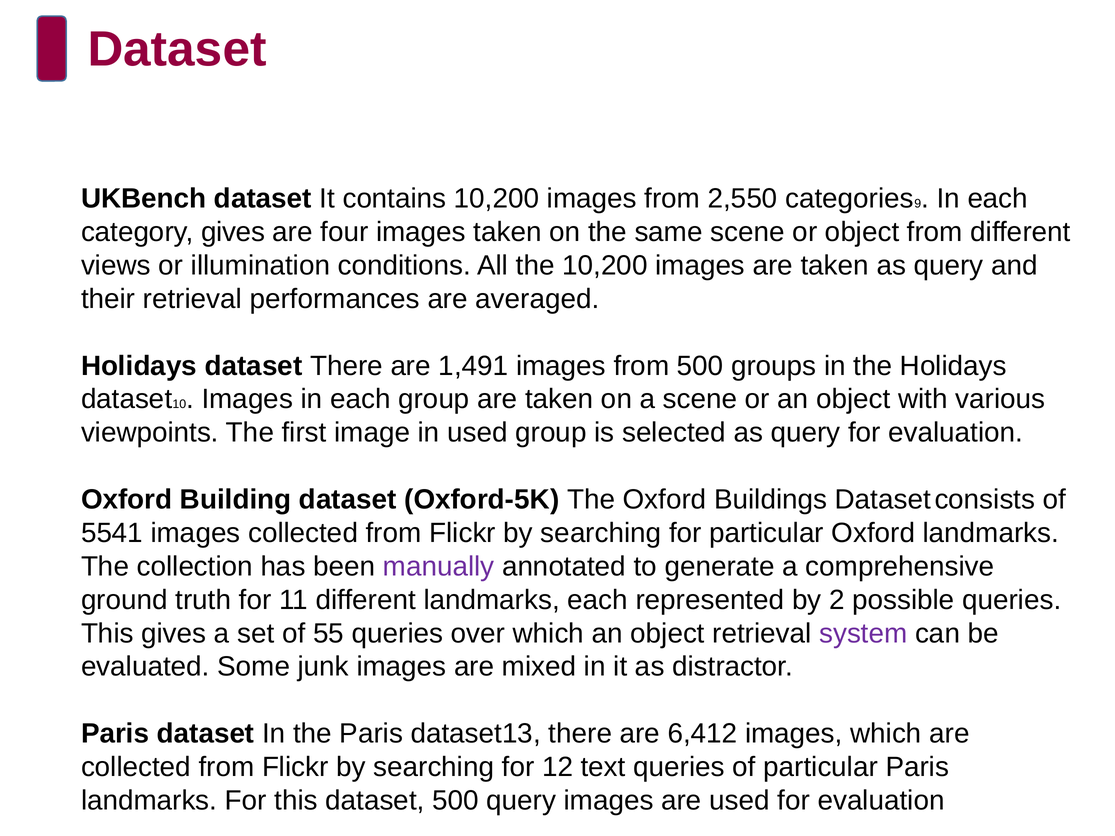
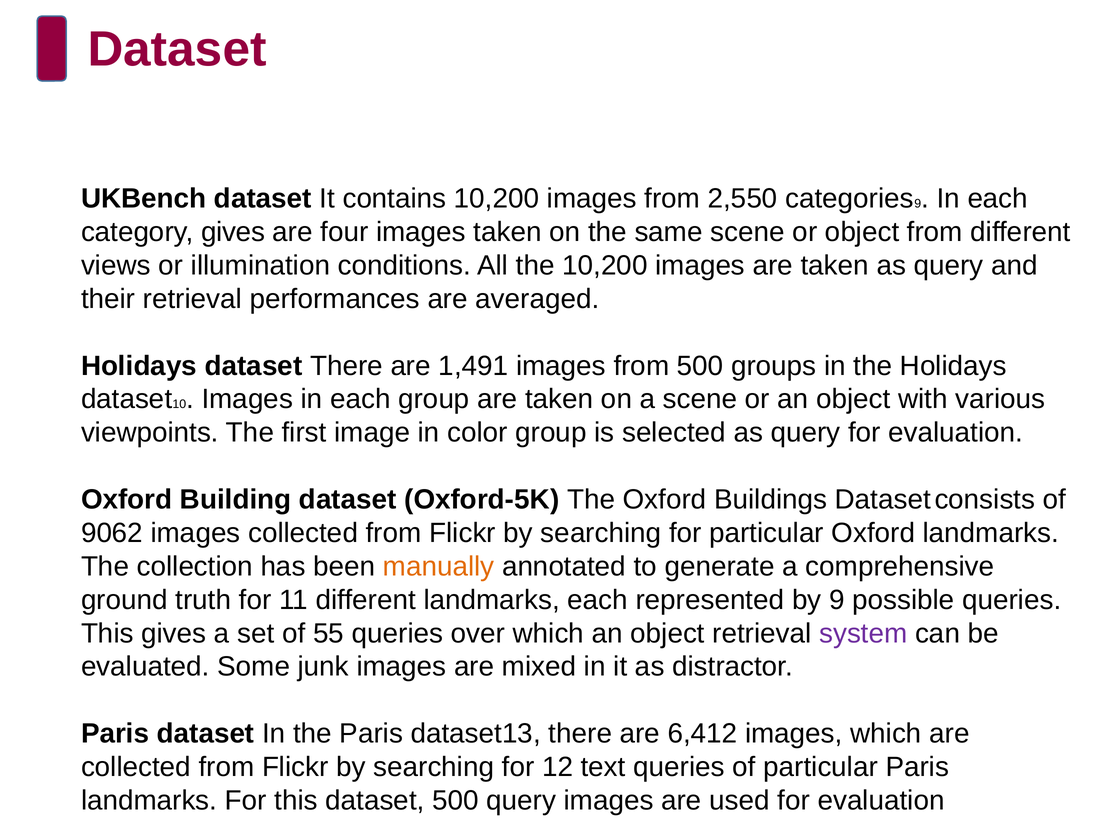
in used: used -> color
5541: 5541 -> 9062
manually colour: purple -> orange
by 2: 2 -> 9
